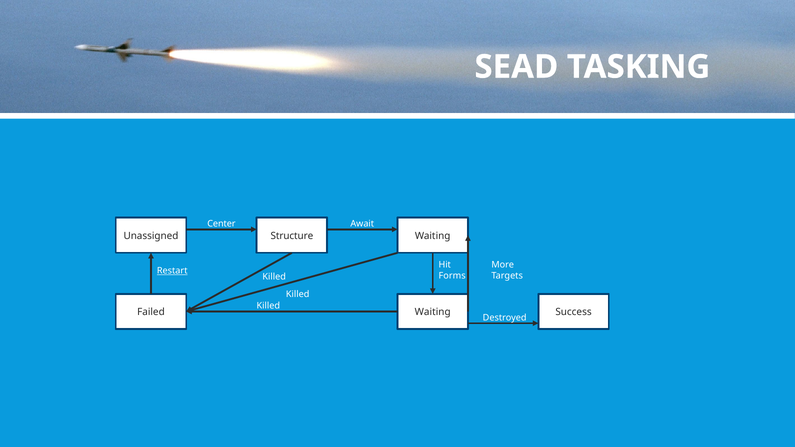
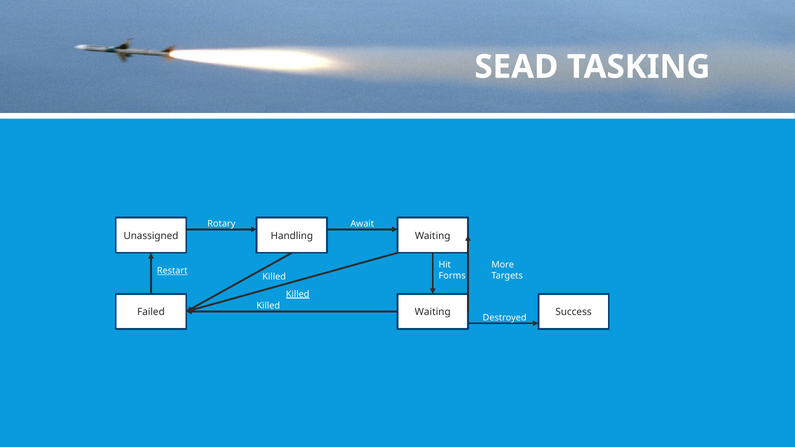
Center: Center -> Rotary
Structure: Structure -> Handling
Killed at (298, 294) underline: none -> present
